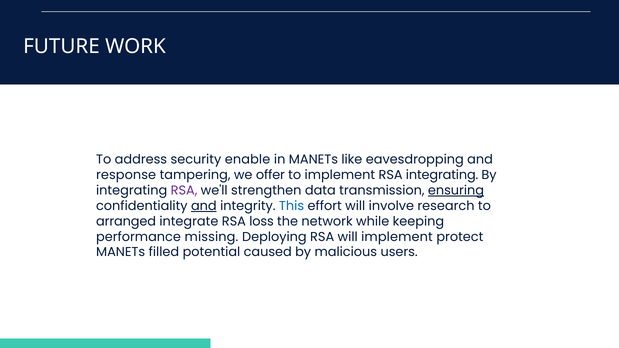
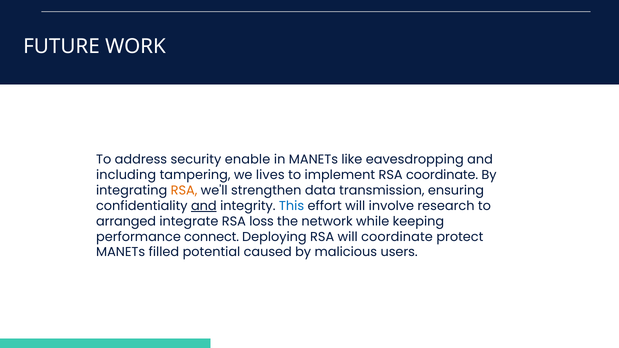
response: response -> including
offer: offer -> lives
RSA integrating: integrating -> coordinate
RSA at (184, 190) colour: purple -> orange
ensuring underline: present -> none
missing: missing -> connect
will implement: implement -> coordinate
